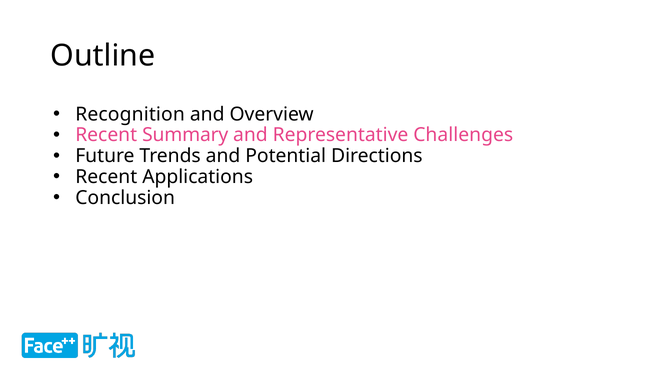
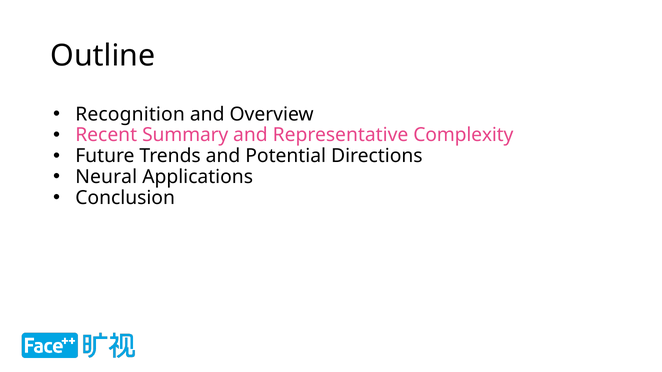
Challenges: Challenges -> Complexity
Recent at (106, 177): Recent -> Neural
